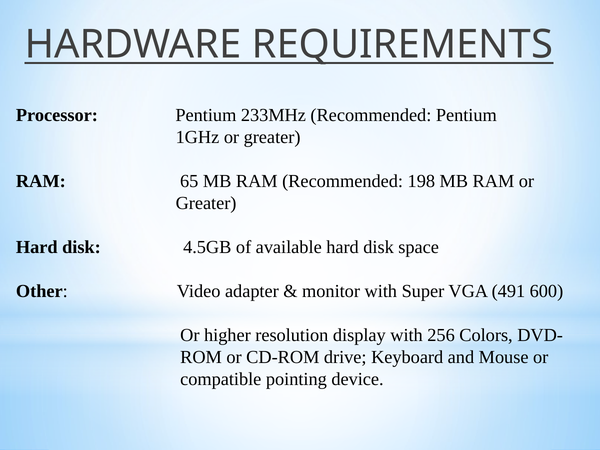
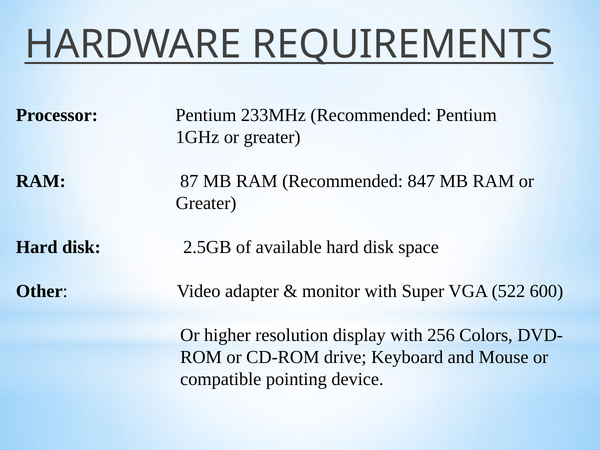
65: 65 -> 87
198: 198 -> 847
4.5GB: 4.5GB -> 2.5GB
491: 491 -> 522
